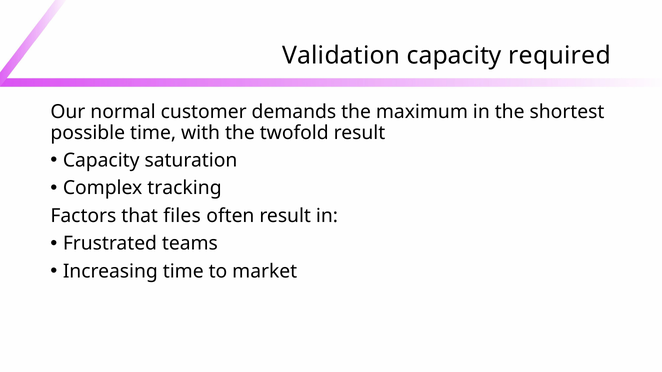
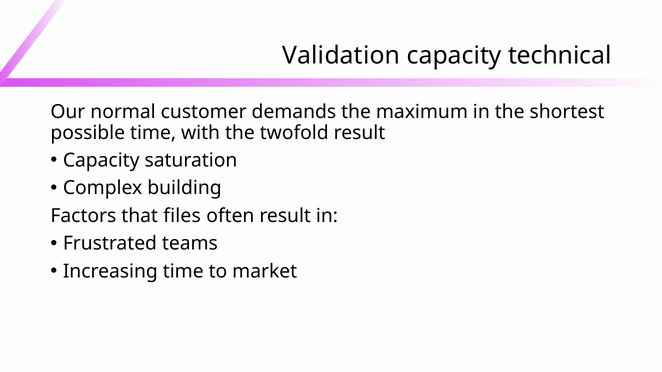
required: required -> technical
tracking: tracking -> building
